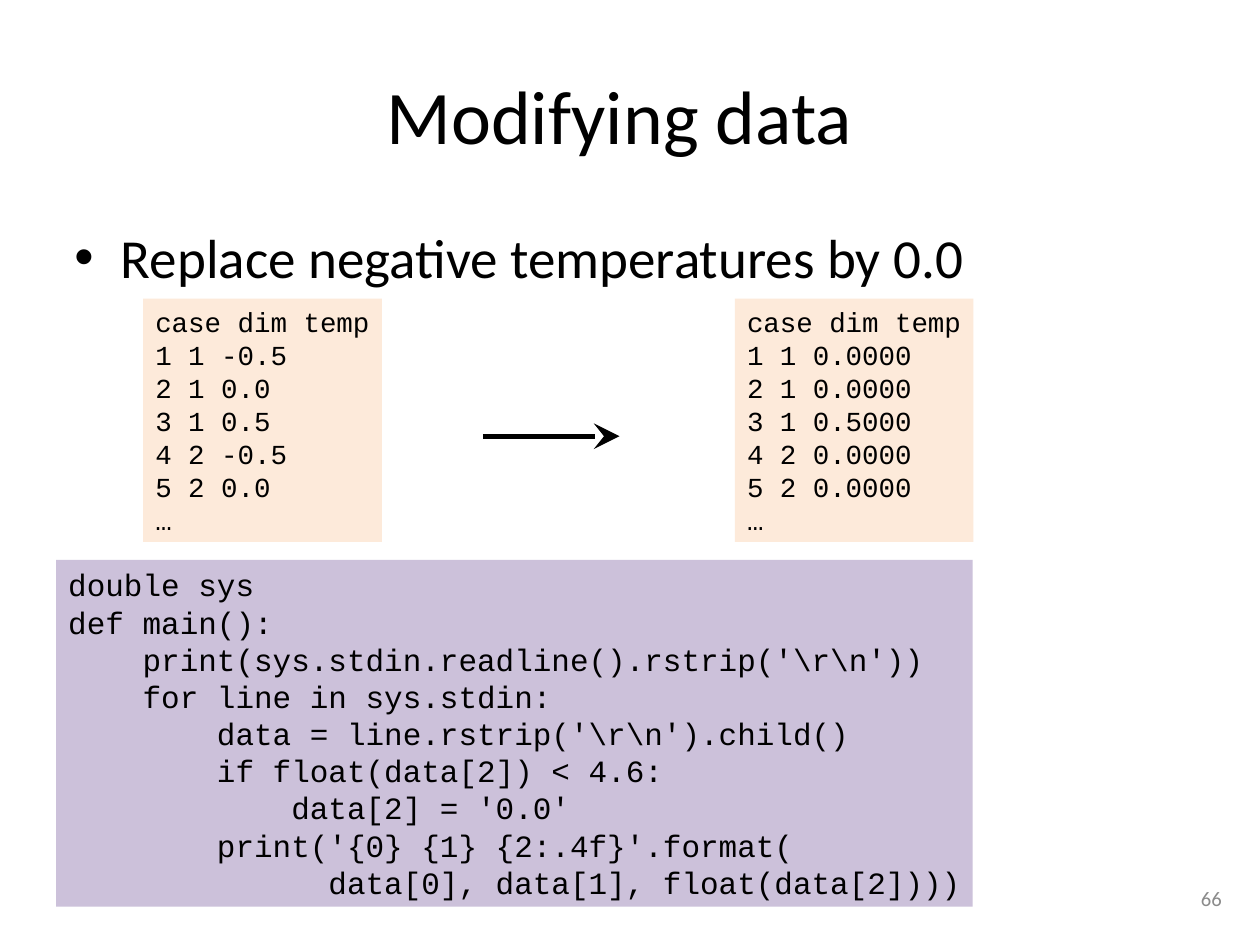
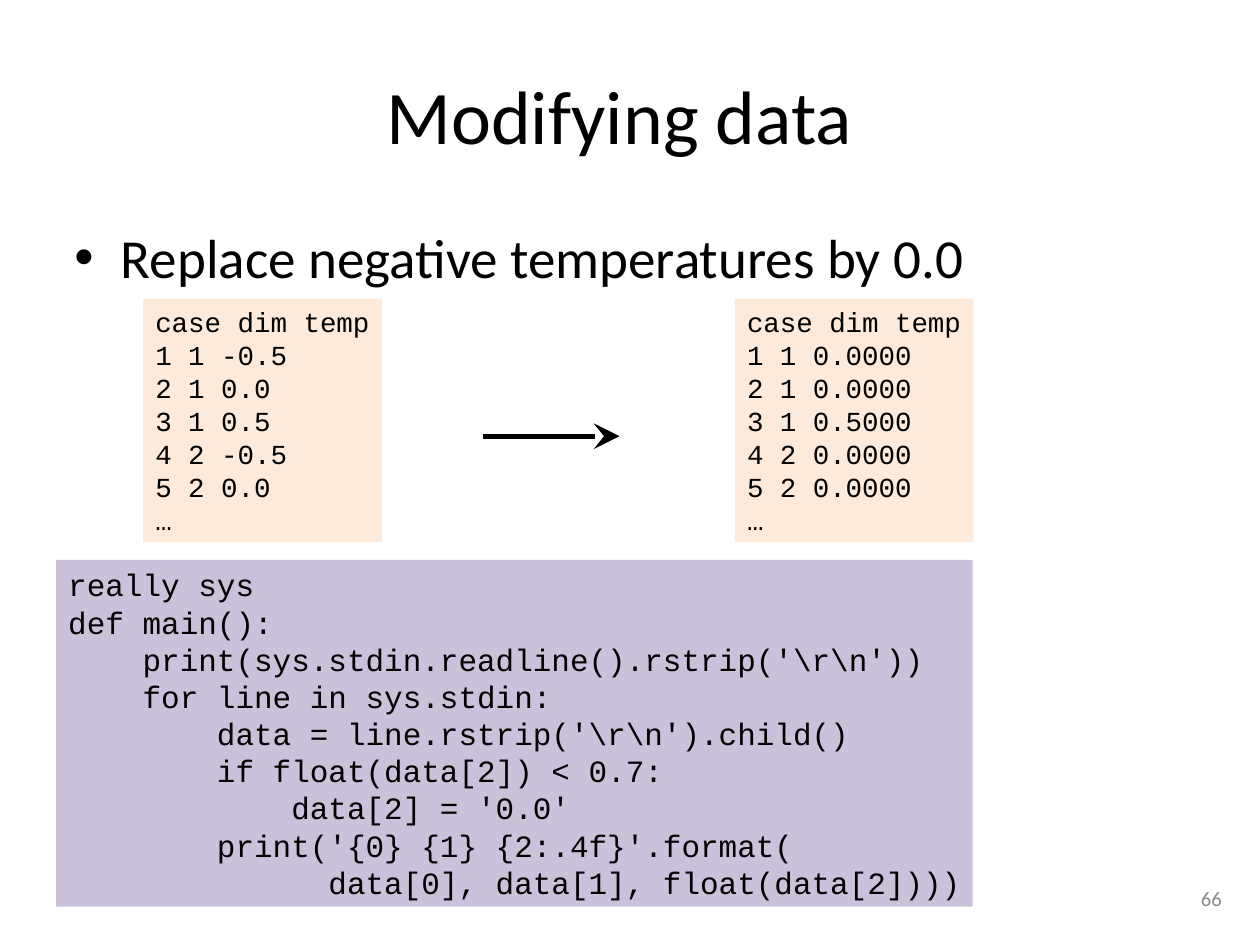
double: double -> really
4.6: 4.6 -> 0.7
